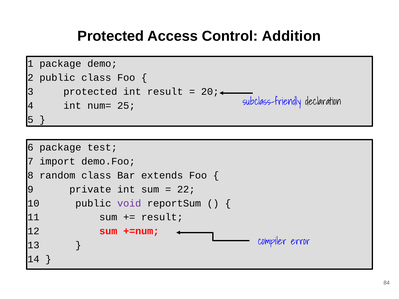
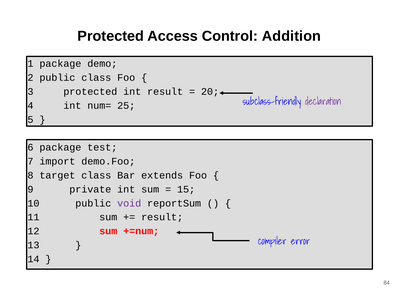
declaration colour: black -> purple
random: random -> target
22: 22 -> 15
